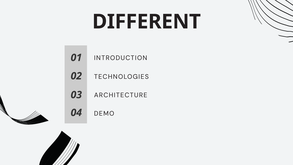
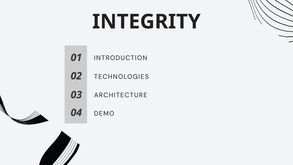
DIFFERENT: DIFFERENT -> INTEGRITY
